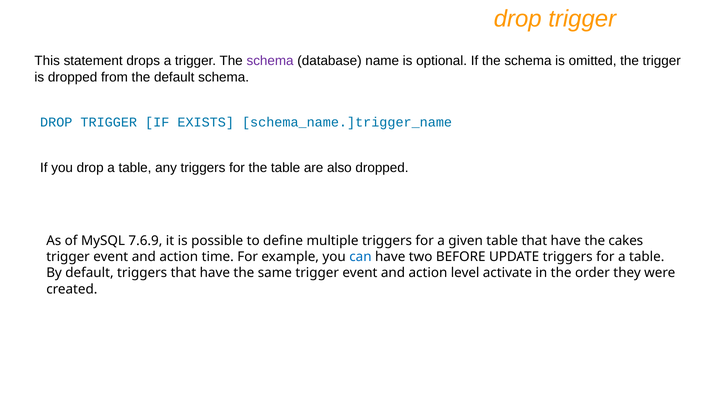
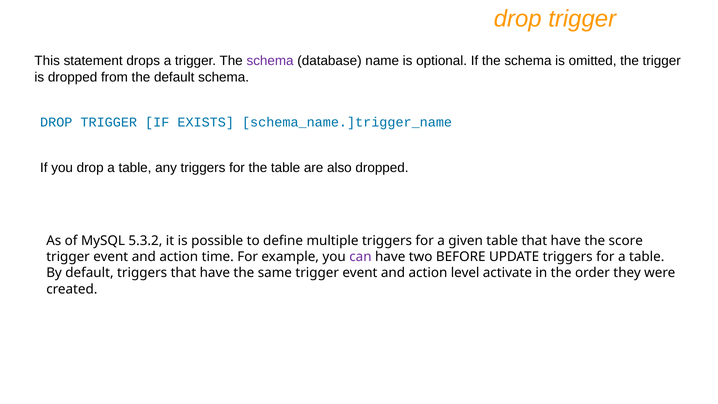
7.6.9: 7.6.9 -> 5.3.2
cakes: cakes -> score
can colour: blue -> purple
